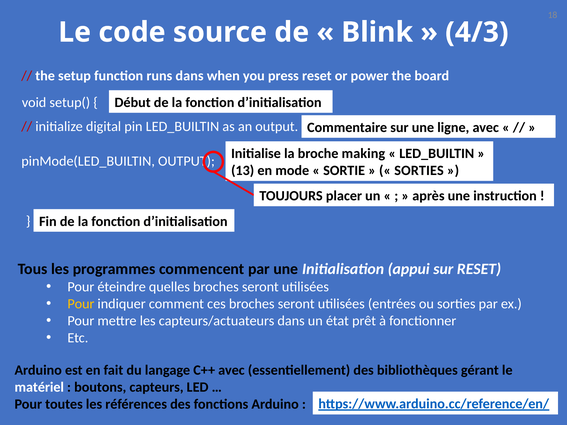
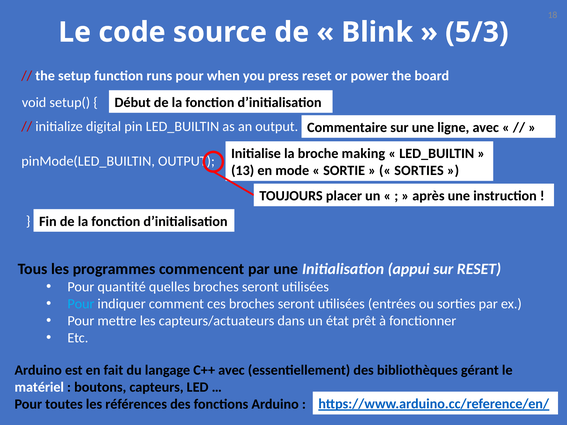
4/3: 4/3 -> 5/3
runs dans: dans -> pour
éteindre: éteindre -> quantité
Pour at (81, 304) colour: yellow -> light blue
